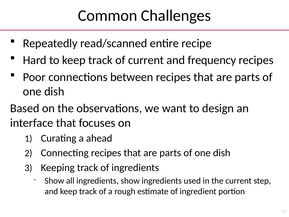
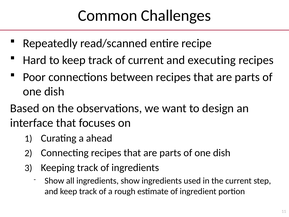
frequency: frequency -> executing
